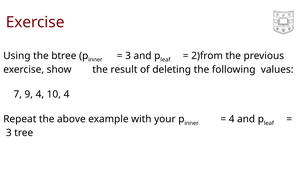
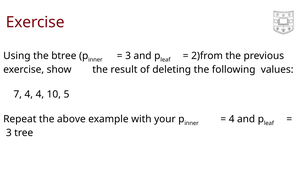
7 9: 9 -> 4
10 4: 4 -> 5
